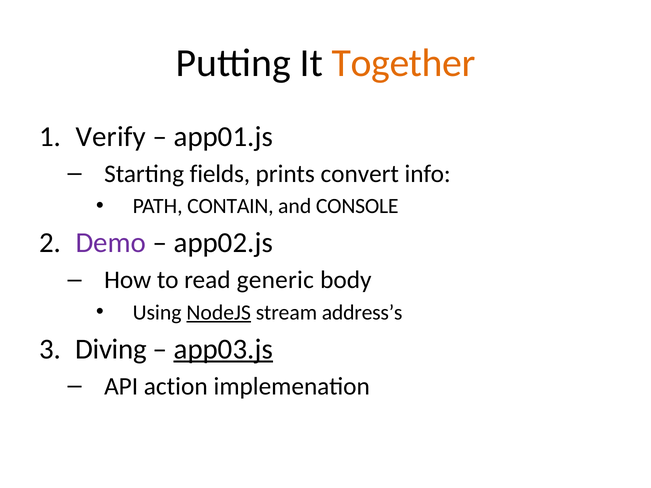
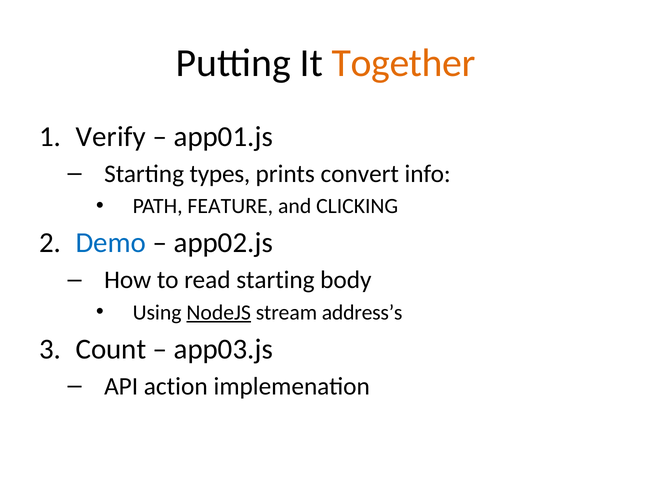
fields: fields -> types
CONTAIN: CONTAIN -> FEATURE
CONSOLE: CONSOLE -> CLICKING
Demo colour: purple -> blue
read generic: generic -> starting
Diving: Diving -> Count
app03.js underline: present -> none
